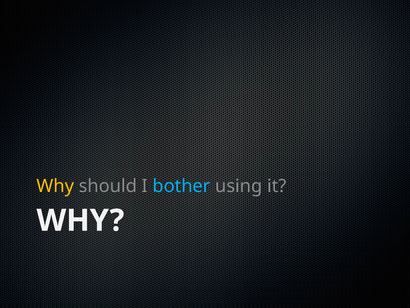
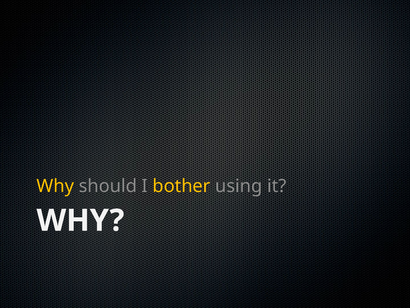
bother colour: light blue -> yellow
